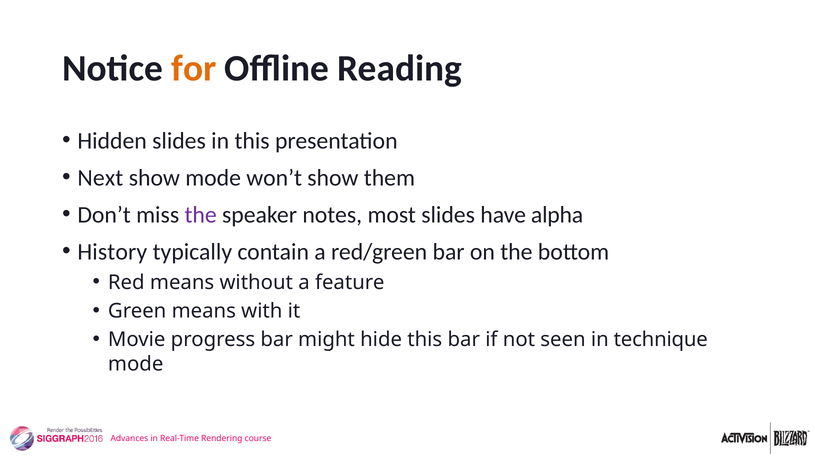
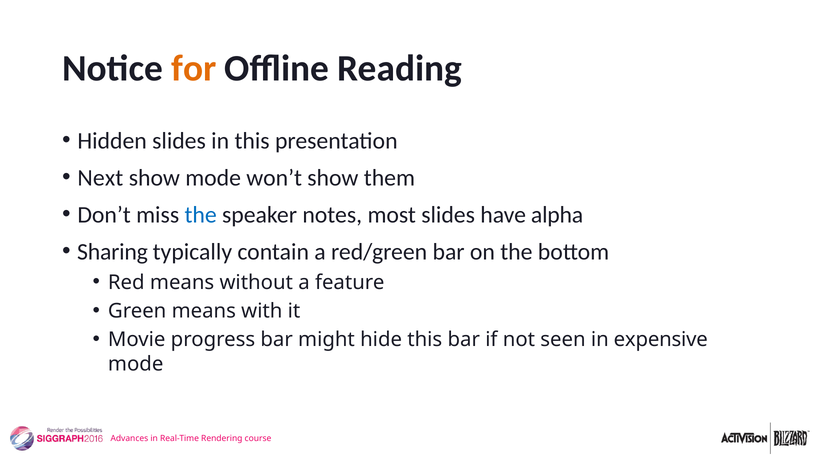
the at (201, 215) colour: purple -> blue
History: History -> Sharing
technique: technique -> expensive
